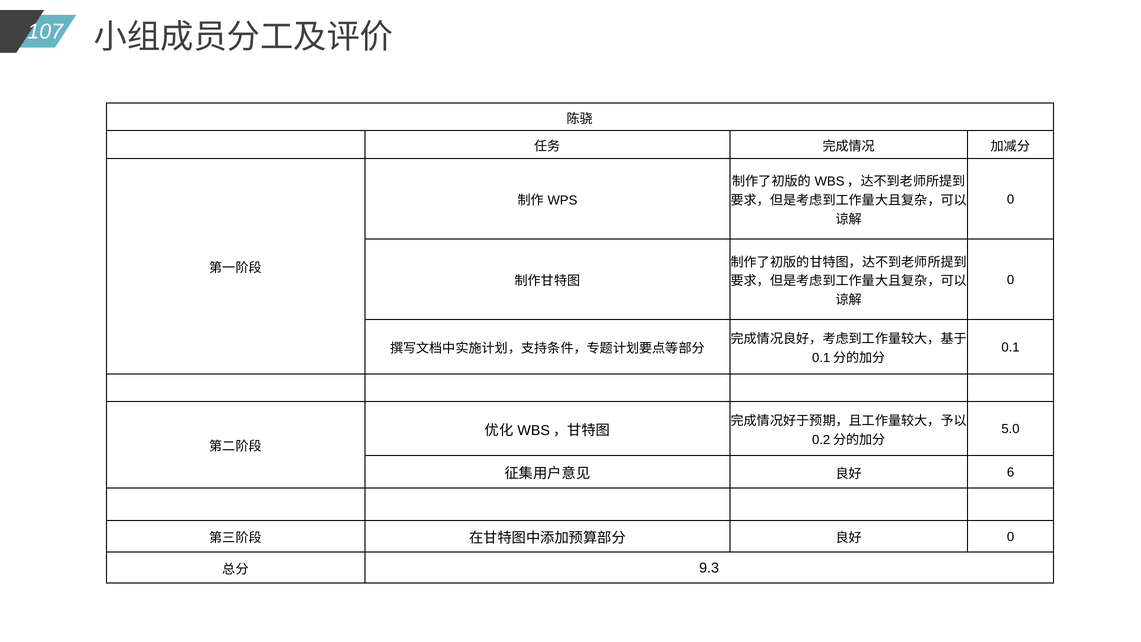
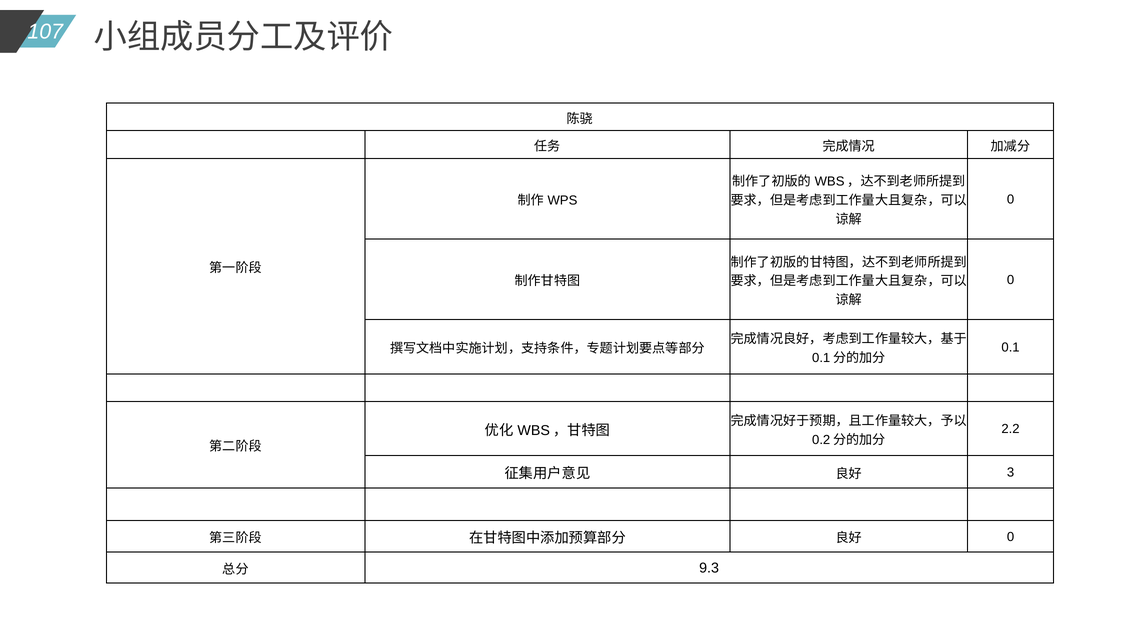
5.0: 5.0 -> 2.2
6: 6 -> 3
